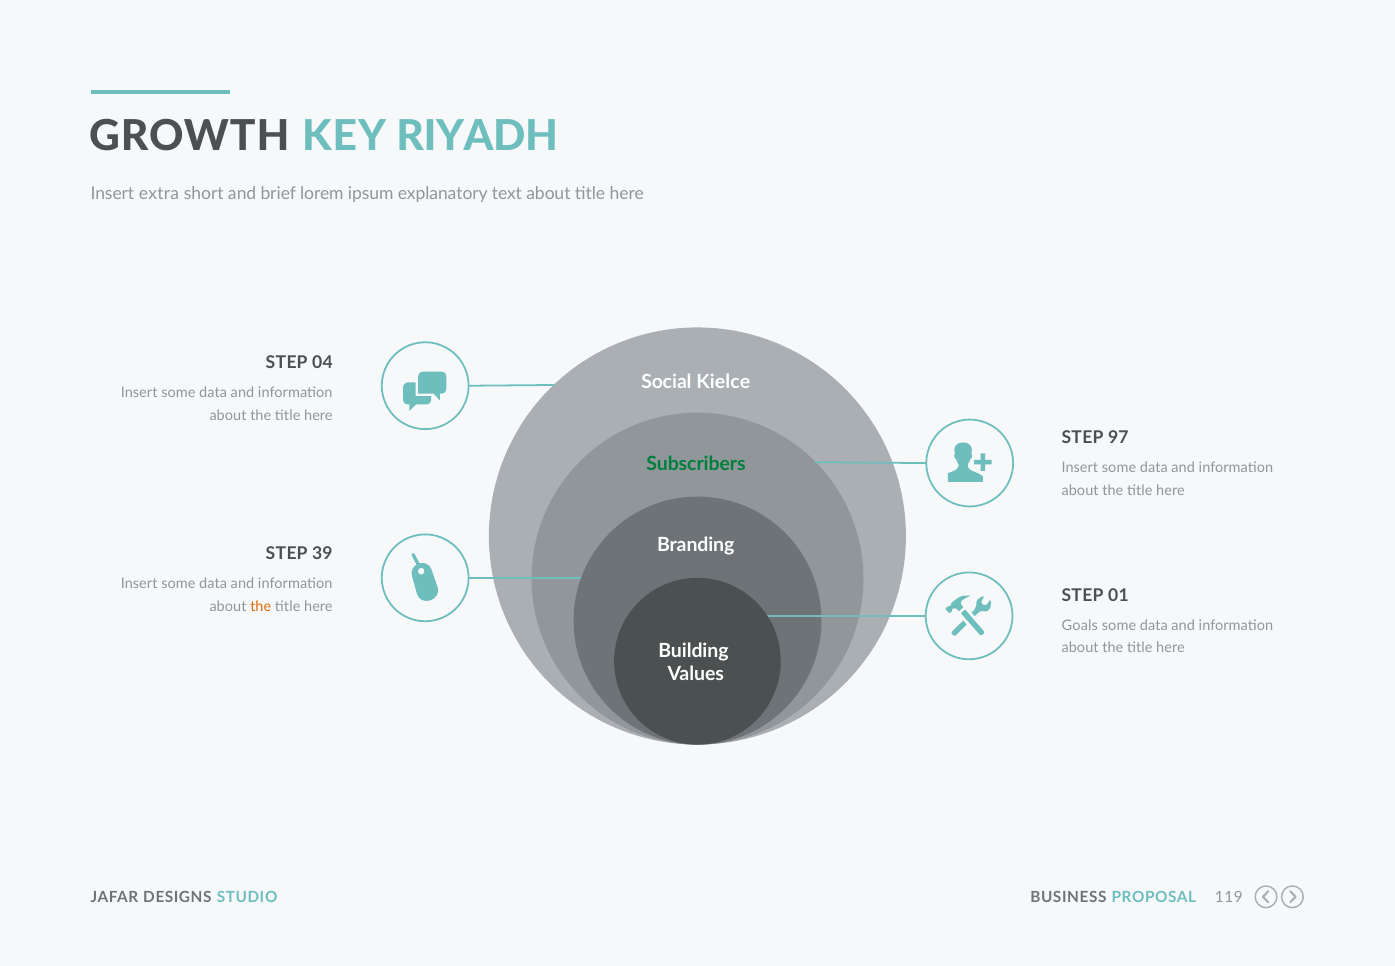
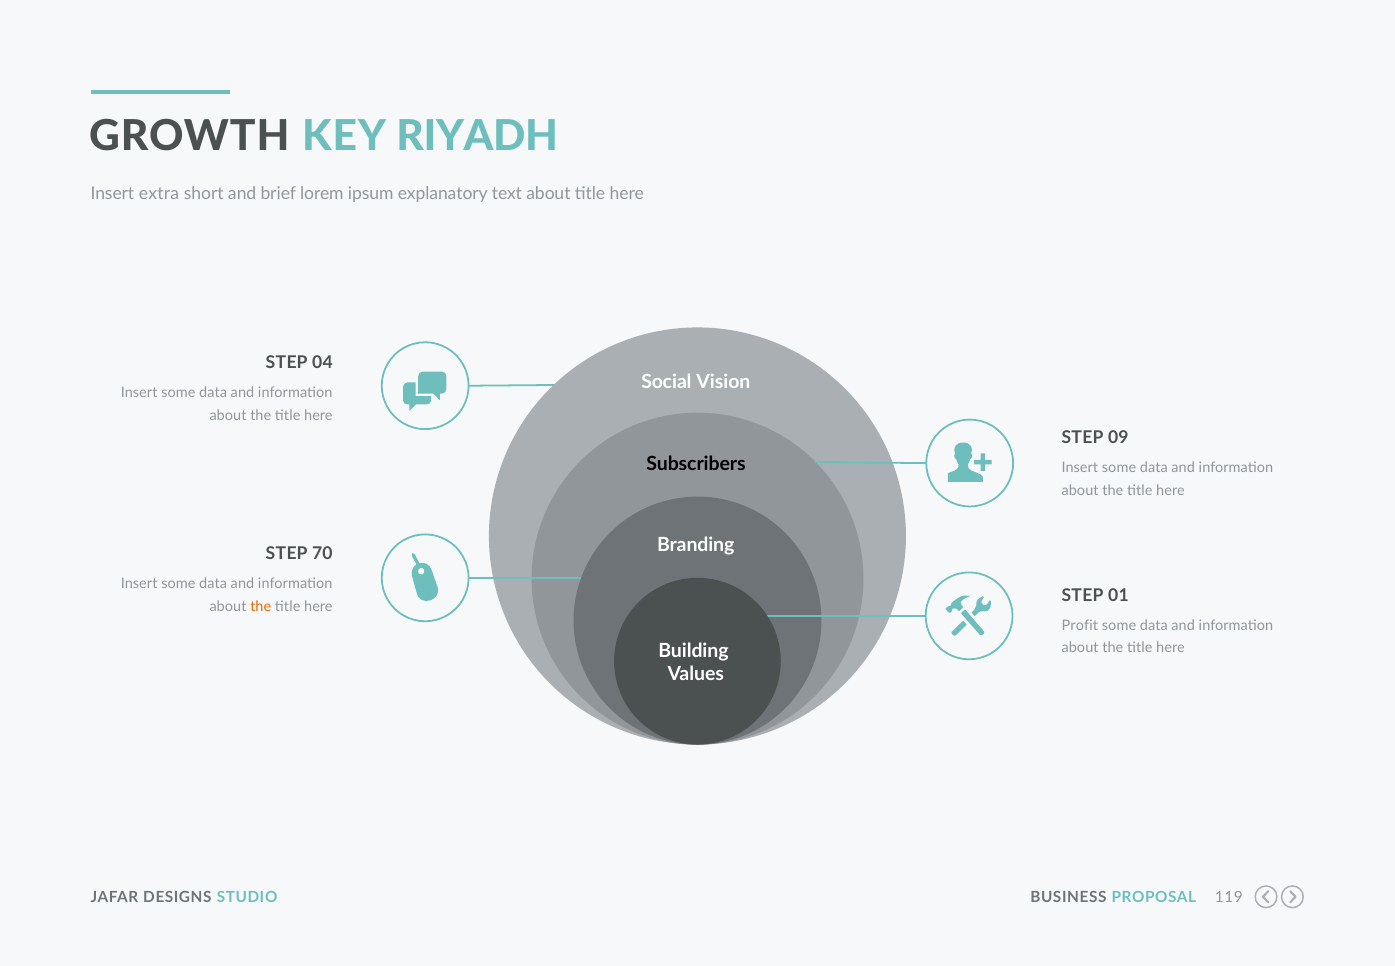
Kielce: Kielce -> Vision
97: 97 -> 09
Subscribers colour: green -> black
39: 39 -> 70
Goals: Goals -> Profit
